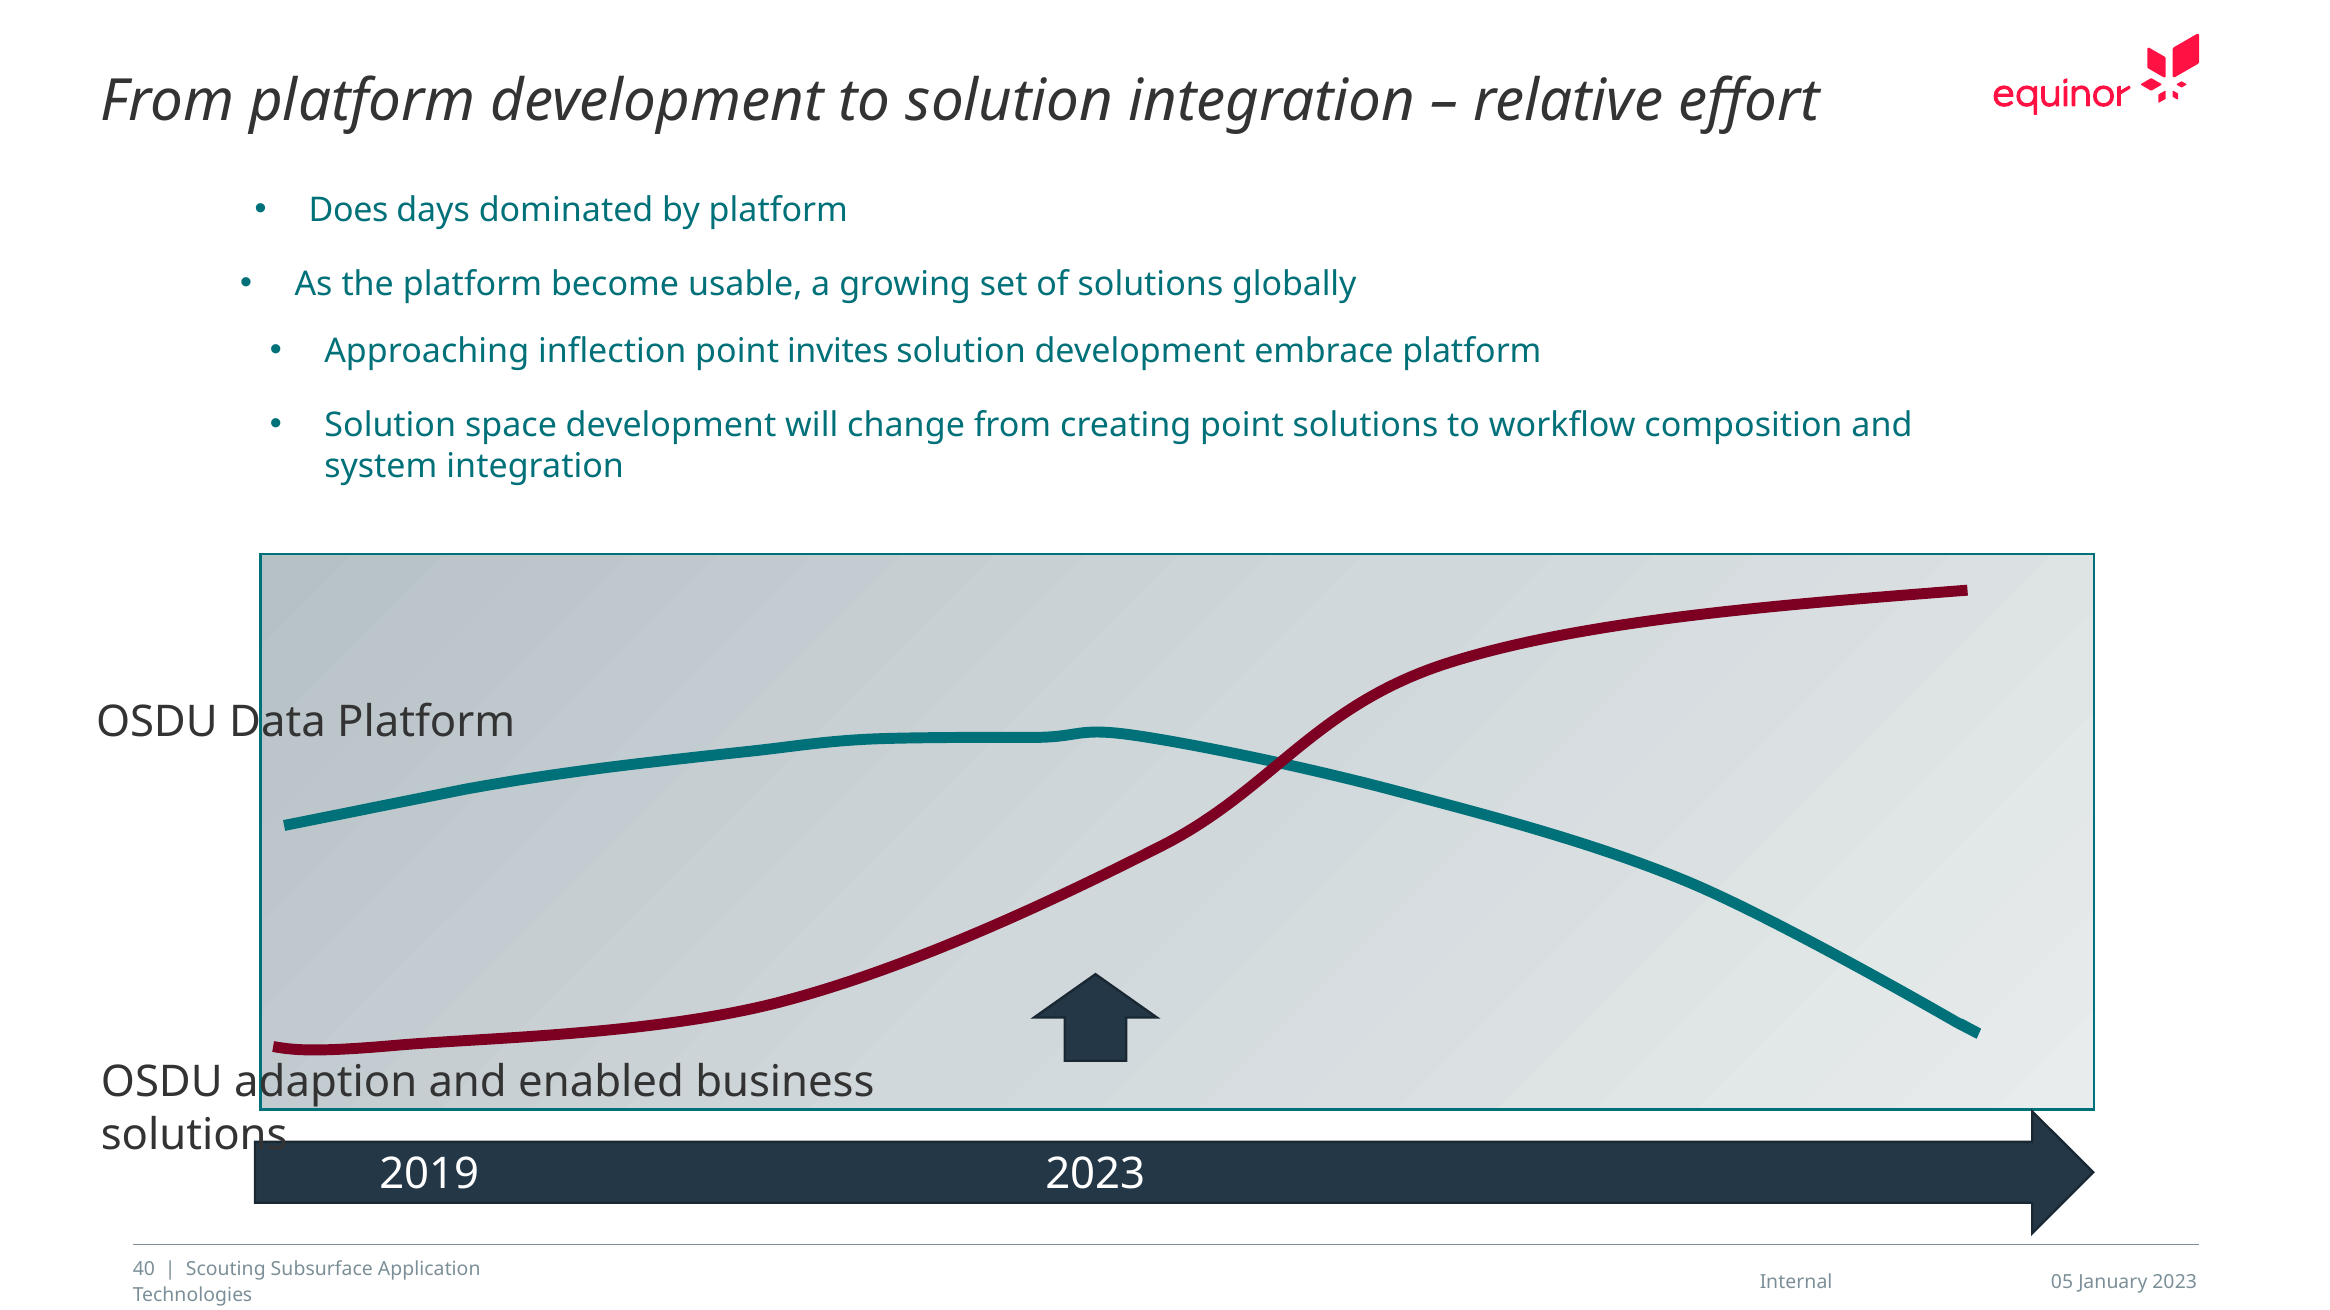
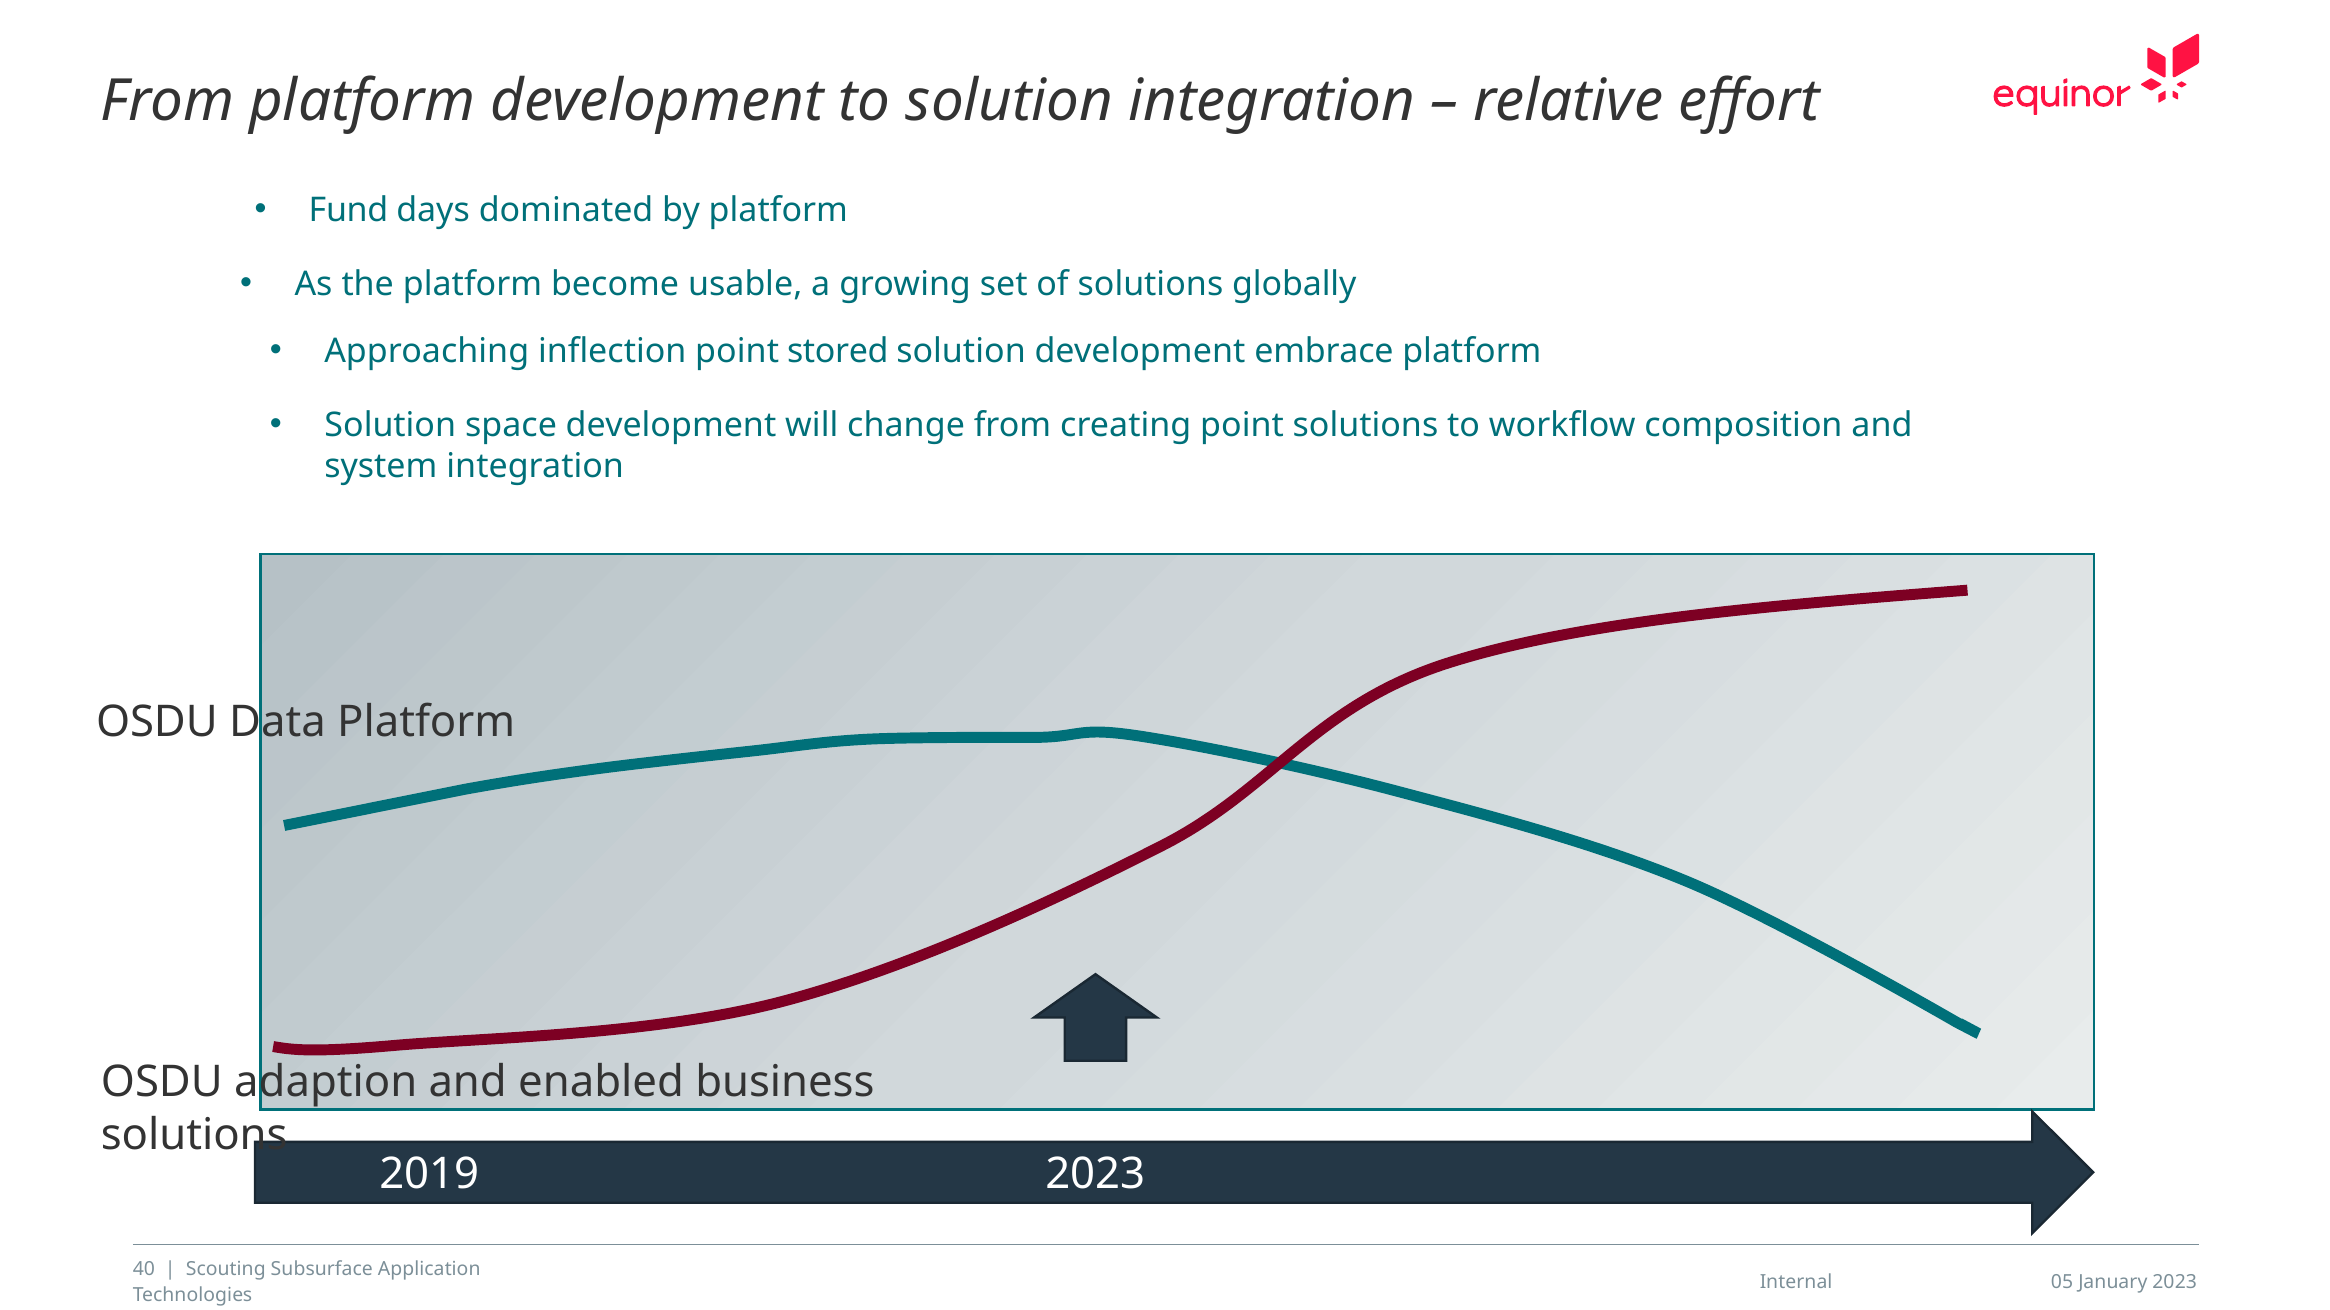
Does: Does -> Fund
invites: invites -> stored
